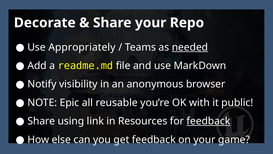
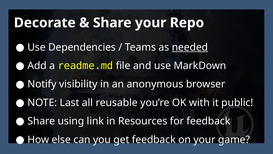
Appropriately: Appropriately -> Dependencies
Epic: Epic -> Last
feedback at (208, 121) underline: present -> none
